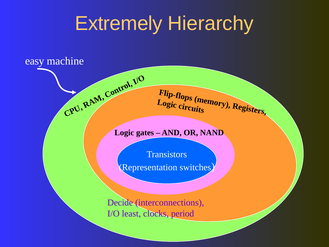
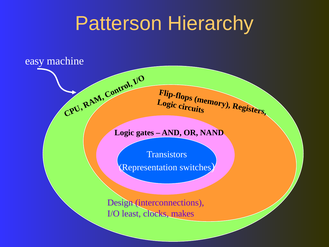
Extremely: Extremely -> Patterson
Decide: Decide -> Design
period: period -> makes
